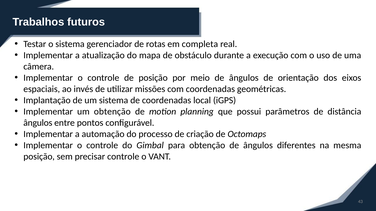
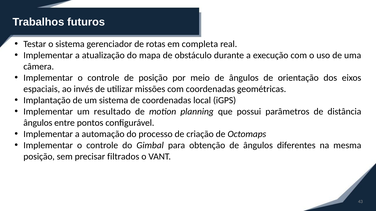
um obtenção: obtenção -> resultado
precisar controle: controle -> filtrados
